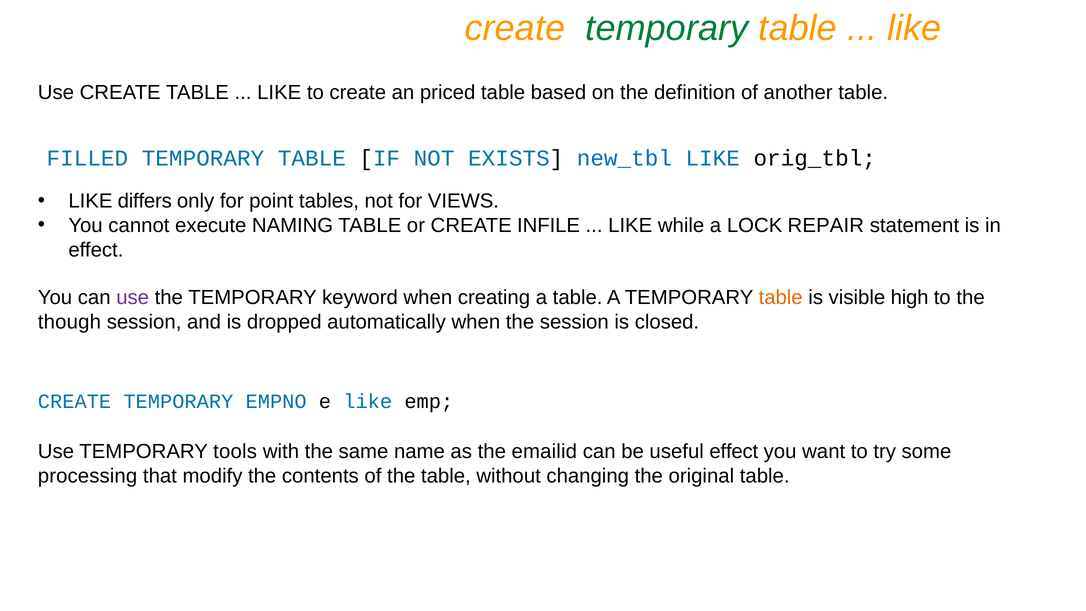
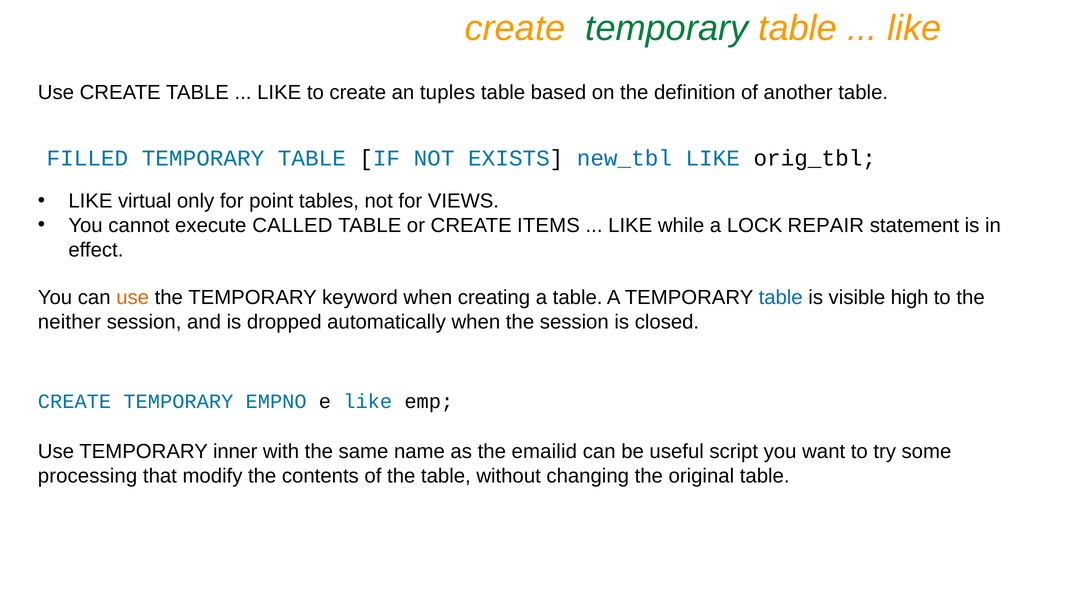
priced: priced -> tuples
differs: differs -> virtual
NAMING: NAMING -> CALLED
INFILE: INFILE -> ITEMS
use at (133, 298) colour: purple -> orange
table at (781, 298) colour: orange -> blue
though: though -> neither
tools: tools -> inner
useful effect: effect -> script
